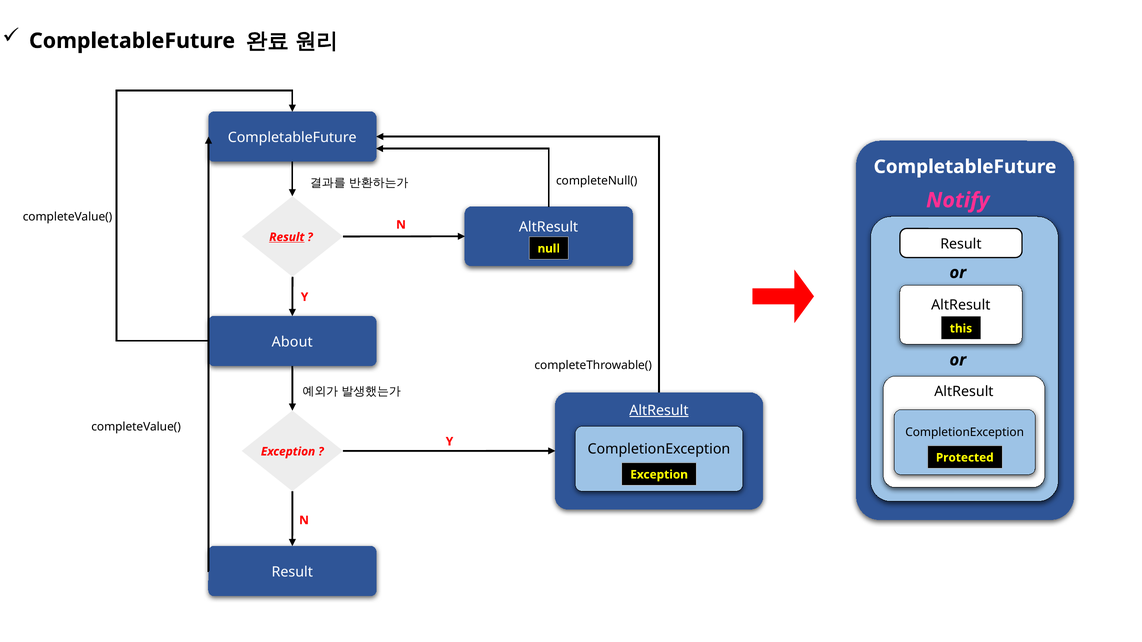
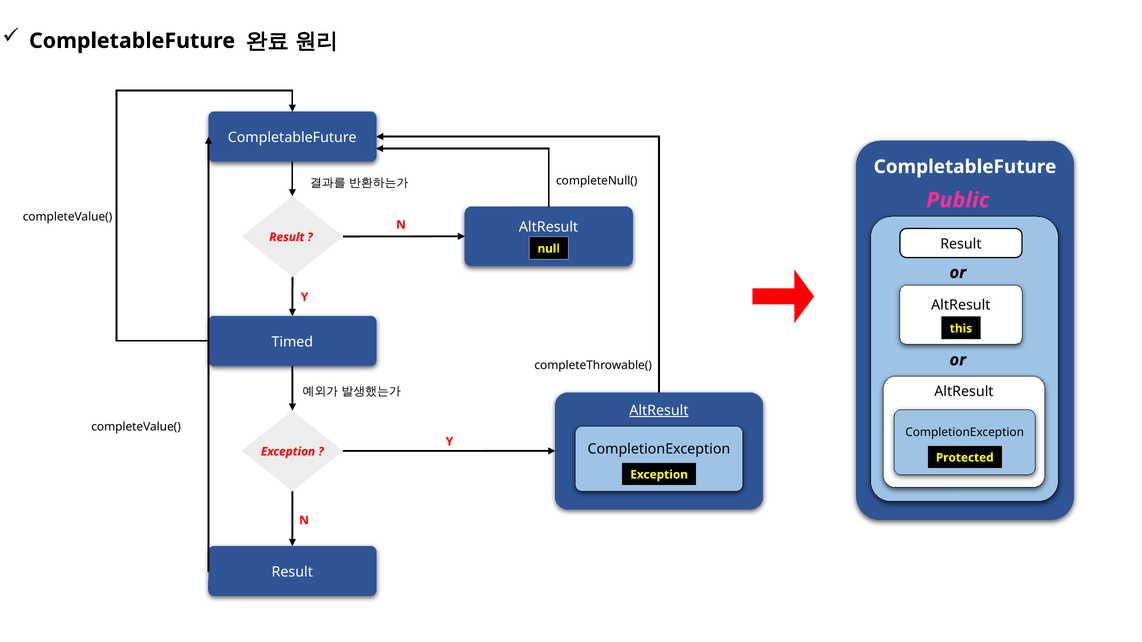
Notify: Notify -> Public
Result at (287, 237) underline: present -> none
About: About -> Timed
